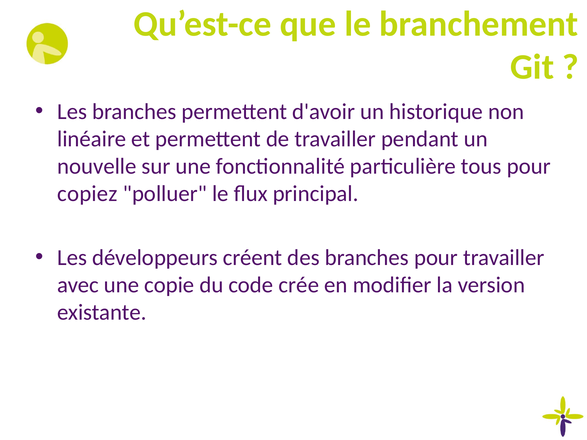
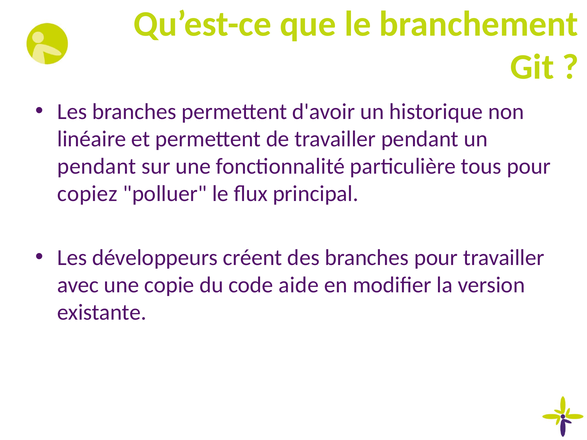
nouvelle at (97, 166): nouvelle -> pendant
crée: crée -> aide
